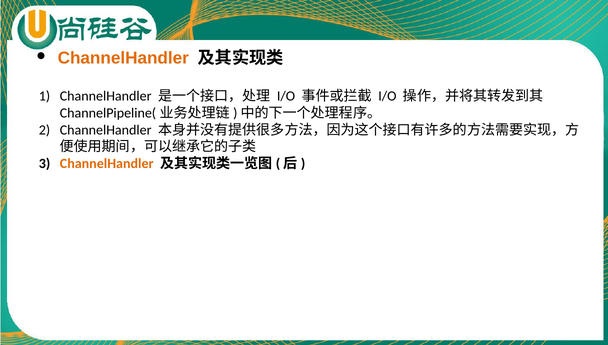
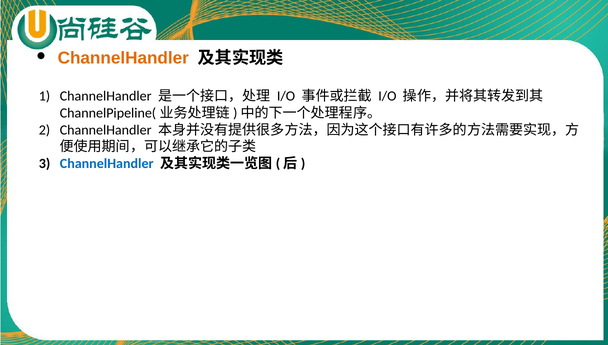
ChannelHandler at (107, 164) colour: orange -> blue
